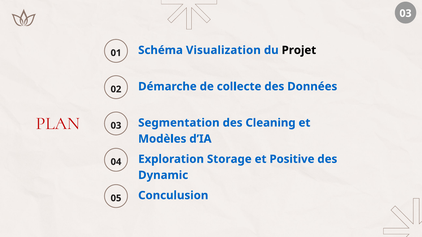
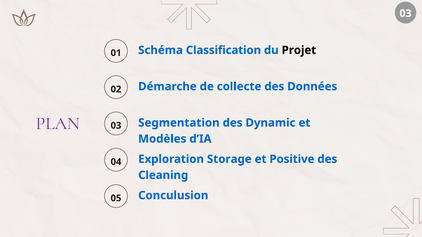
Visualization: Visualization -> Classification
PLAN colour: red -> purple
Cleaning: Cleaning -> Dynamic
Dynamic: Dynamic -> Cleaning
